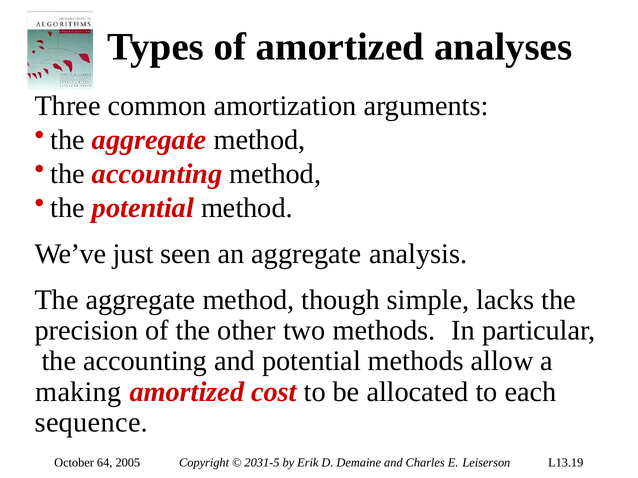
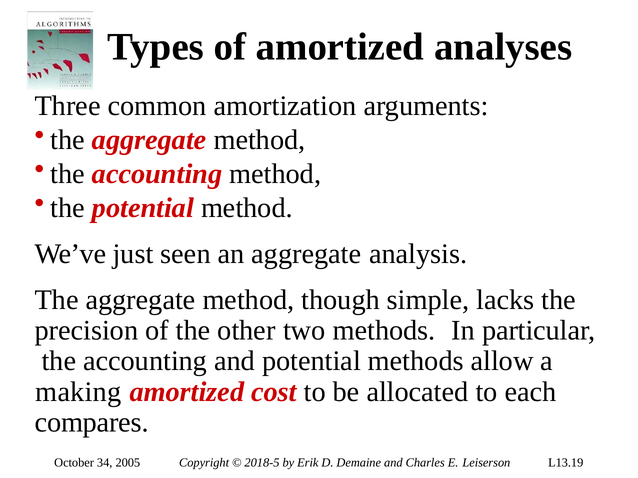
sequence: sequence -> compares
64: 64 -> 34
2031-5: 2031-5 -> 2018-5
